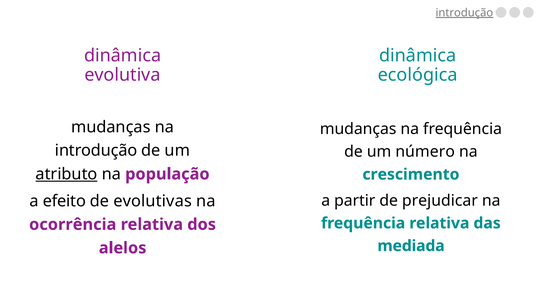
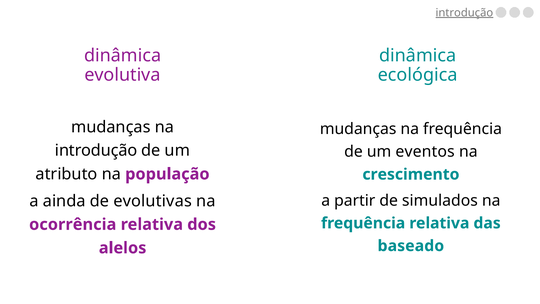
número: número -> eventos
atributo underline: present -> none
prejudicar: prejudicar -> simulados
efeito: efeito -> ainda
mediada: mediada -> baseado
